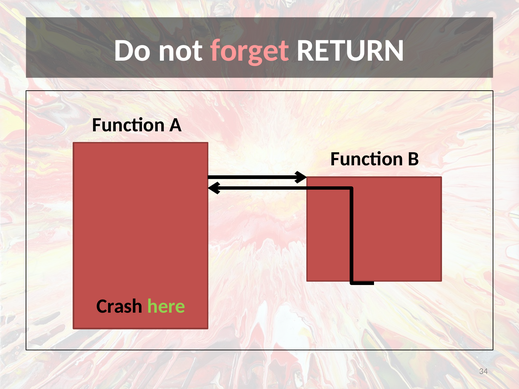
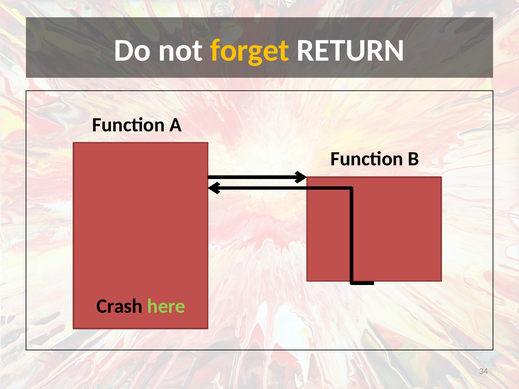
forget colour: pink -> yellow
